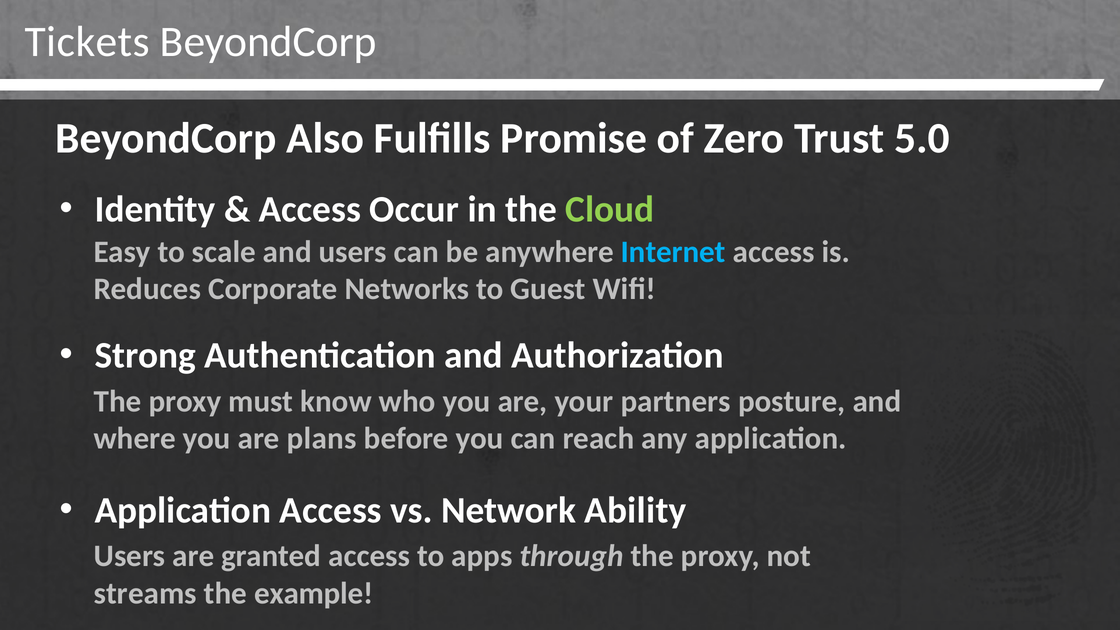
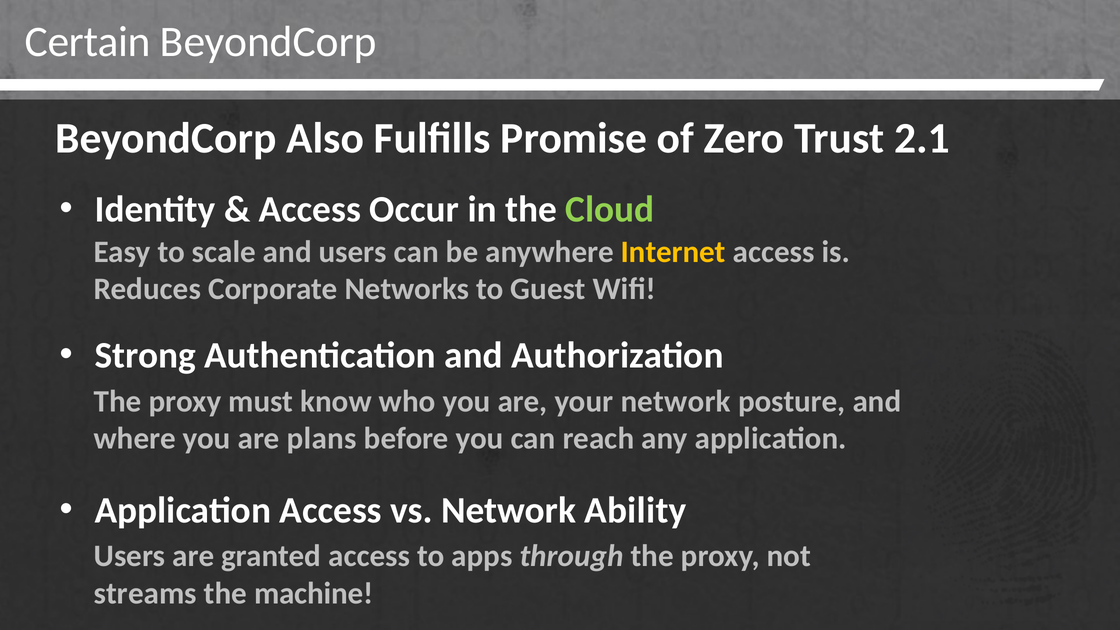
Tickets: Tickets -> Certain
5.0: 5.0 -> 2.1
Internet colour: light blue -> yellow
your partners: partners -> network
example: example -> machine
